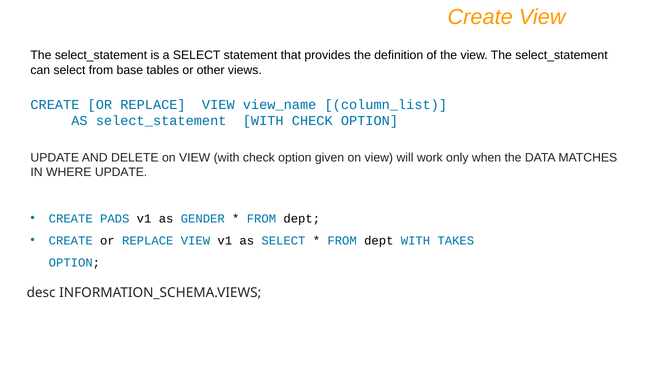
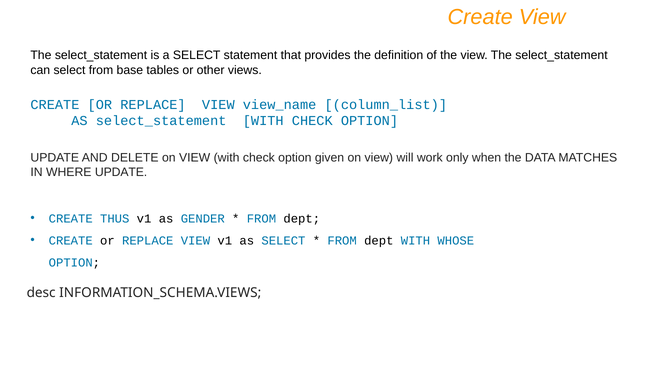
PADS: PADS -> THUS
TAKES: TAKES -> WHOSE
